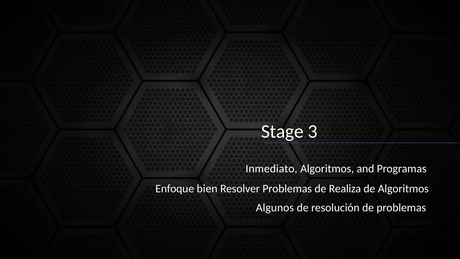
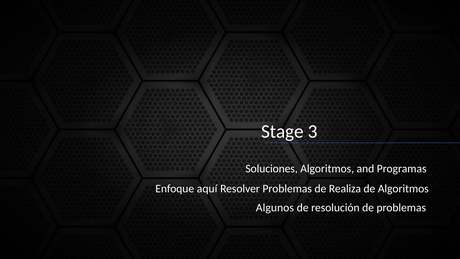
Inmediato: Inmediato -> Soluciones
bien: bien -> aquí
